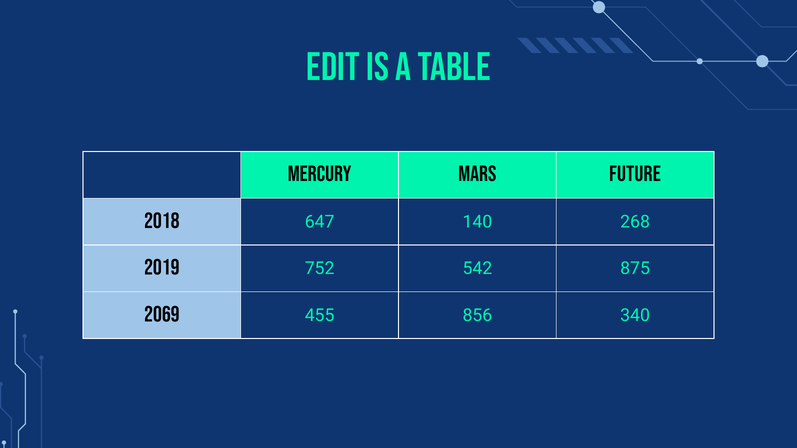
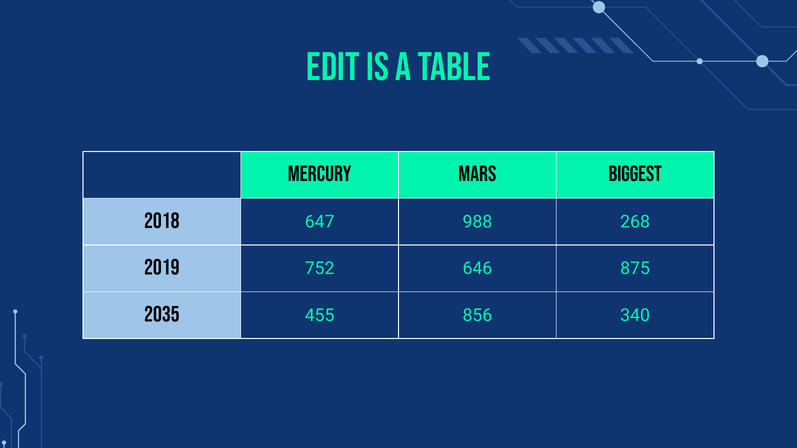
FUTURE: FUTURE -> BIGGEST
140: 140 -> 988
542: 542 -> 646
2069: 2069 -> 2035
